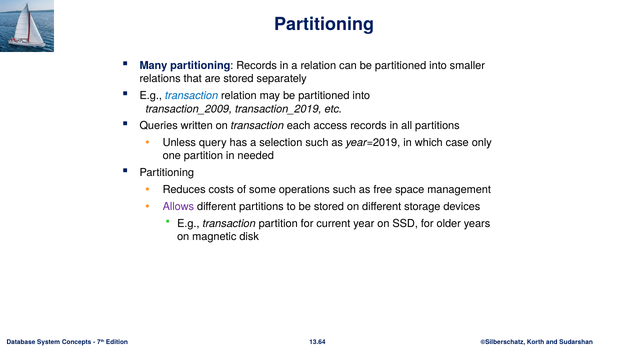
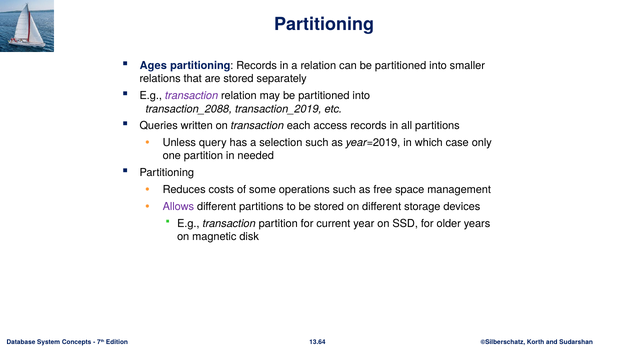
Many: Many -> Ages
transaction at (192, 96) colour: blue -> purple
transaction_2009: transaction_2009 -> transaction_2088
